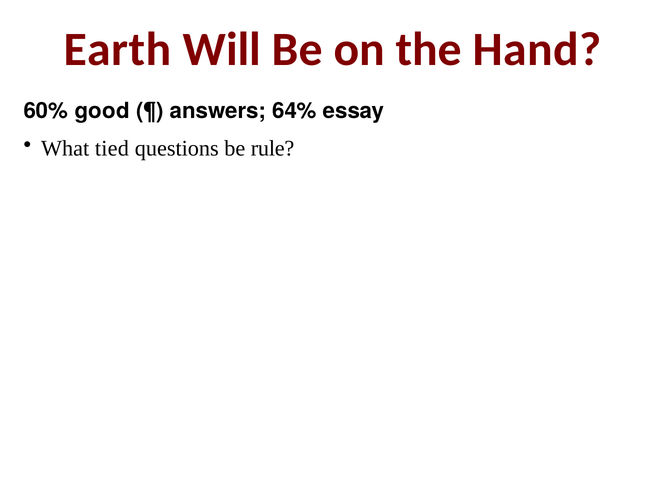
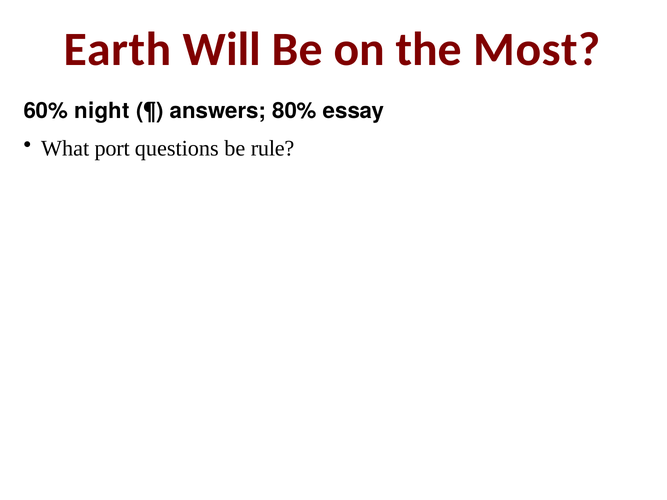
Hand: Hand -> Most
good: good -> night
64%: 64% -> 80%
tied: tied -> port
